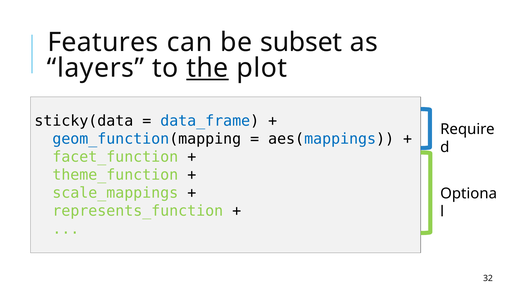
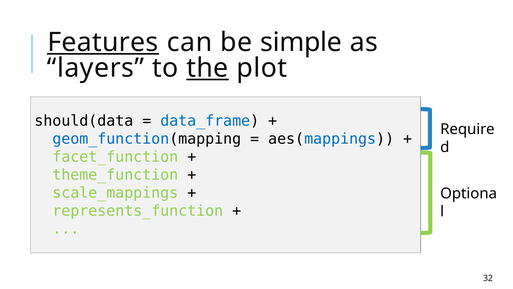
Features underline: none -> present
subset: subset -> simple
sticky(data: sticky(data -> should(data
